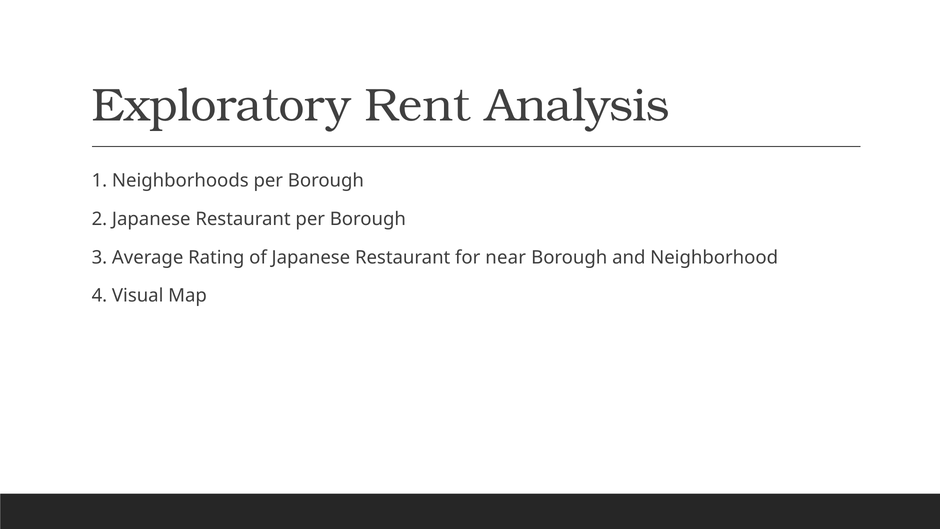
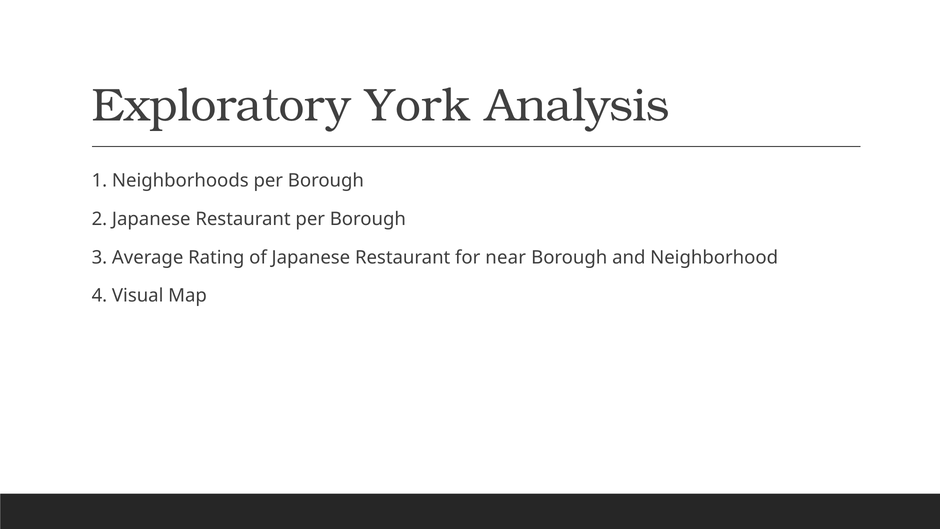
Rent: Rent -> York
